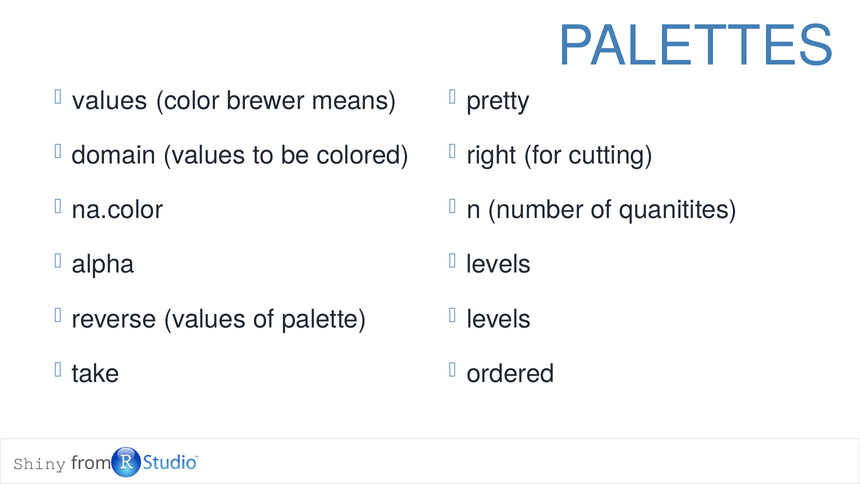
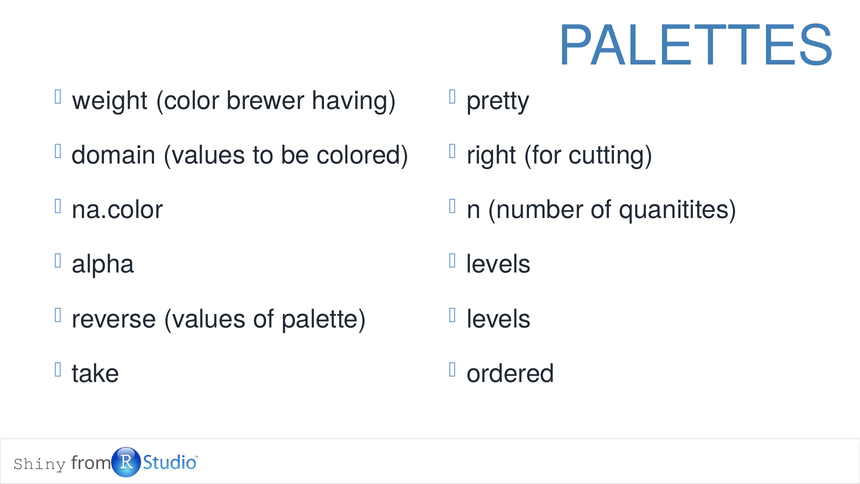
values at (110, 101): values -> weight
means: means -> having
